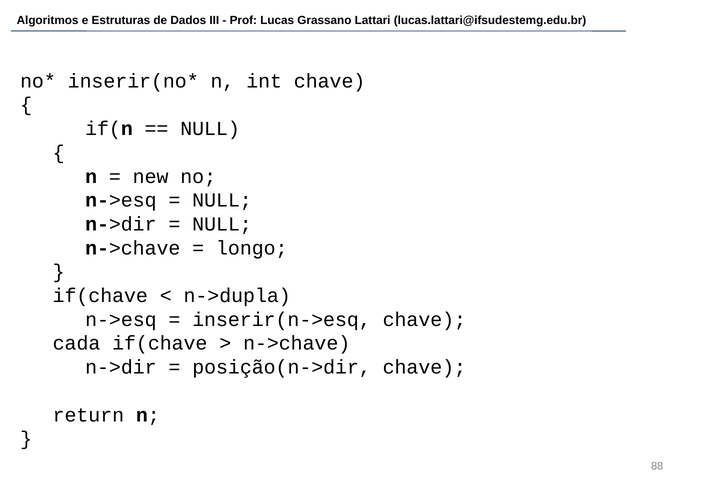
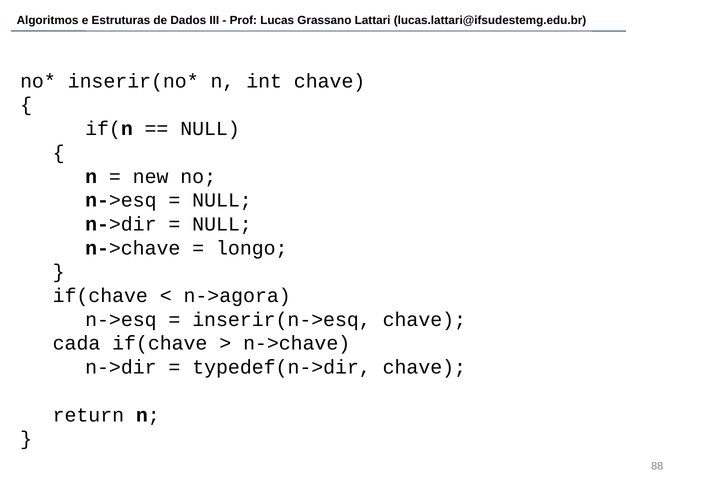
n->dupla: n->dupla -> n->agora
posição(n->dir: posição(n->dir -> typedef(n->dir
